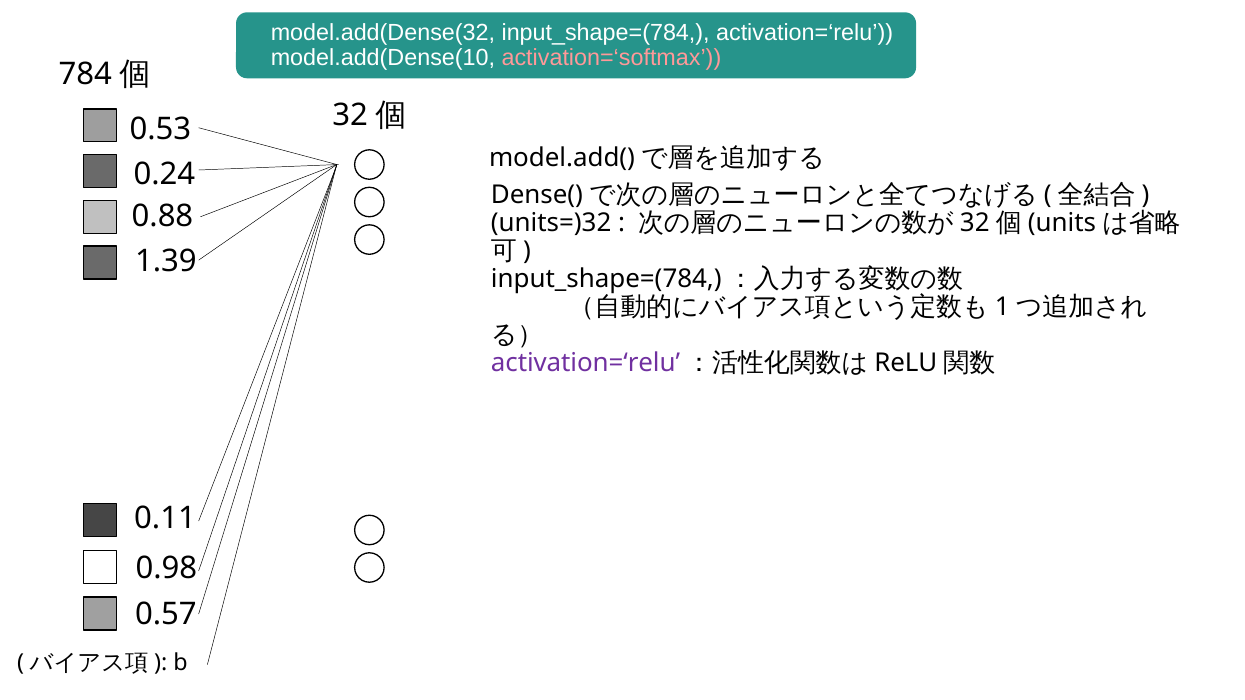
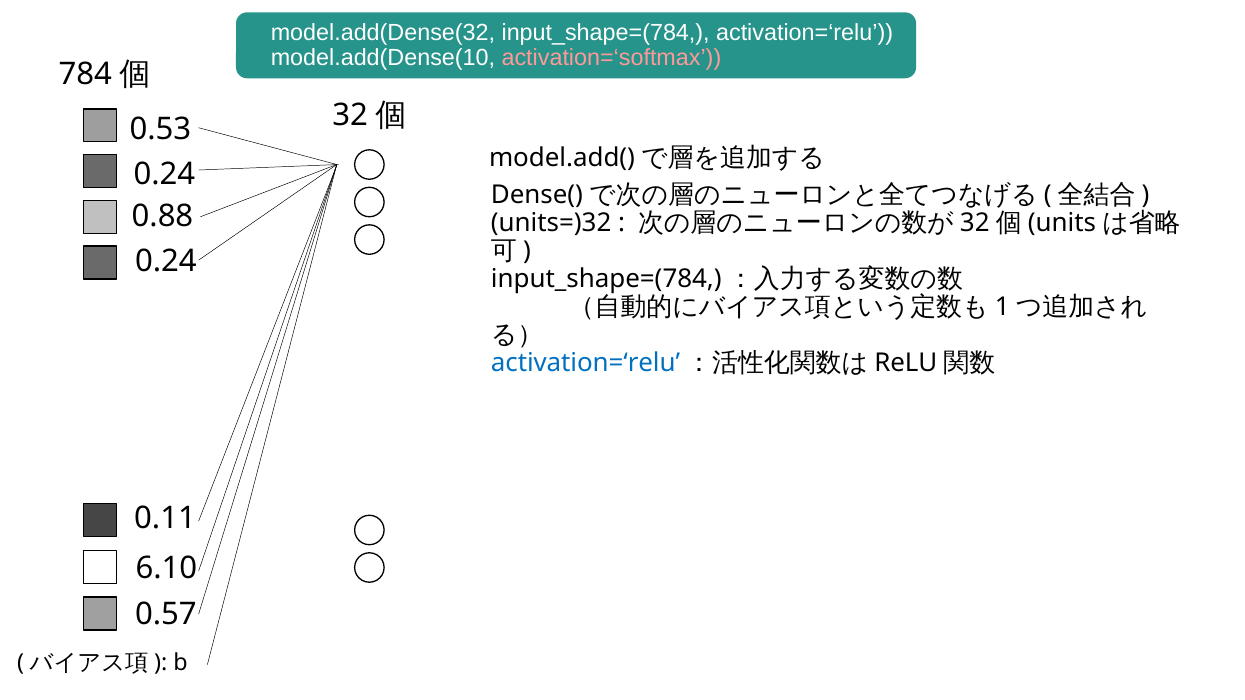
1.39 at (166, 262): 1.39 -> 0.24
activation=‘relu at (586, 364) colour: purple -> blue
0.98: 0.98 -> 6.10
